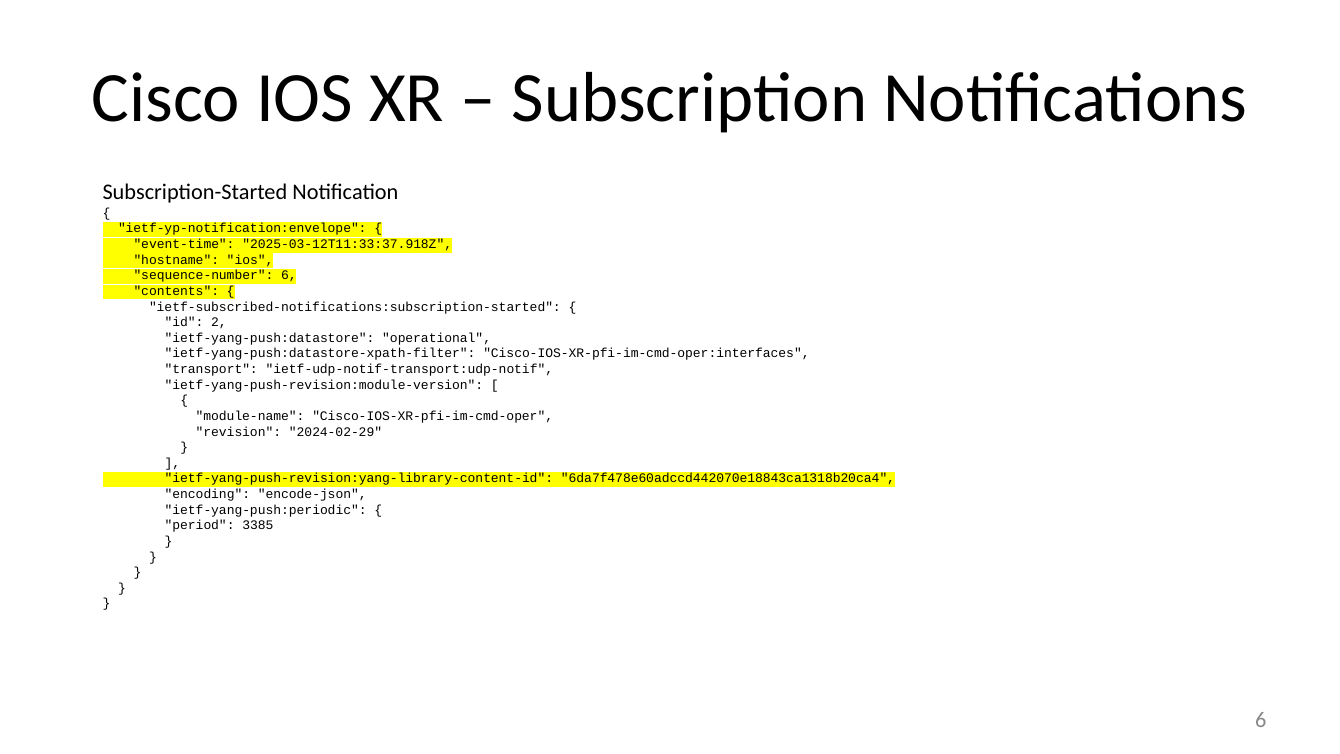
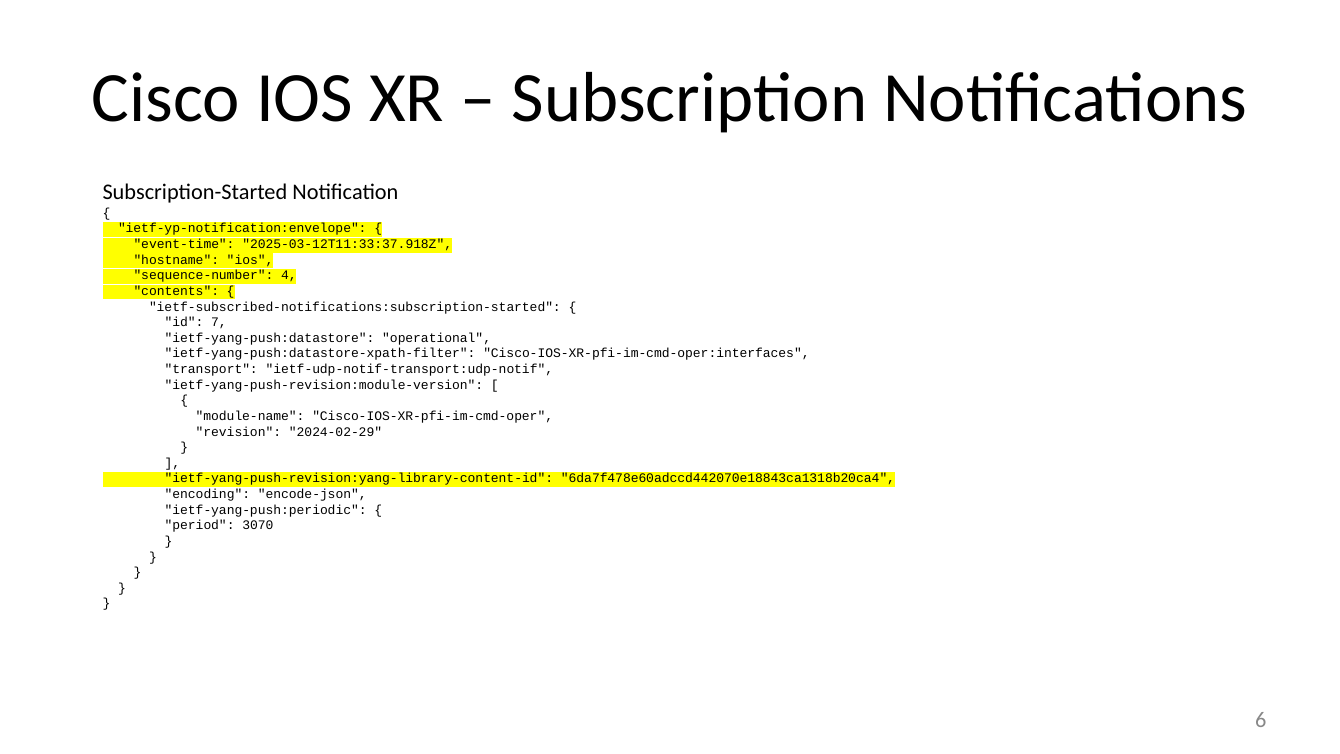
sequence-number 6: 6 -> 4
2: 2 -> 7
3385: 3385 -> 3070
